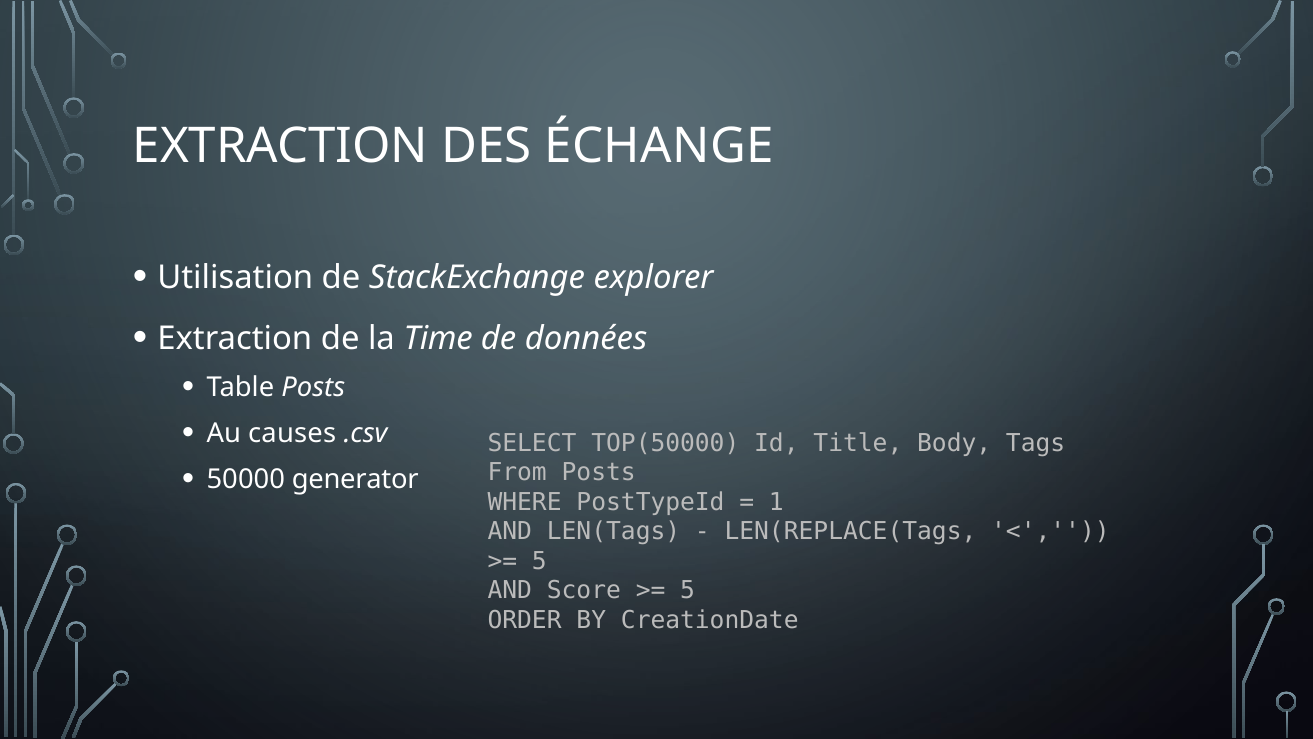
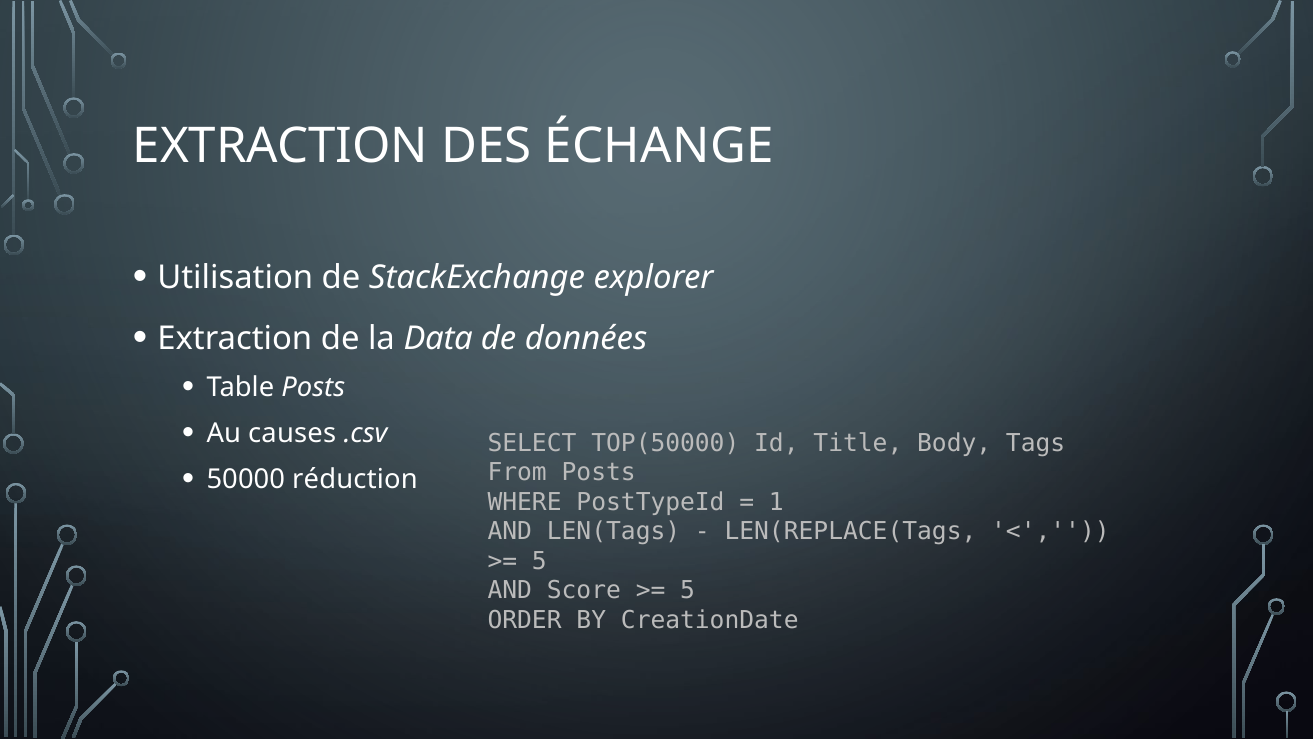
Time: Time -> Data
generator: generator -> réduction
